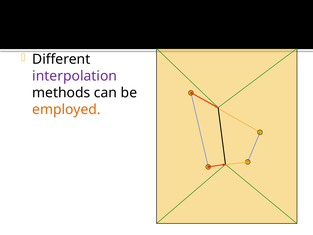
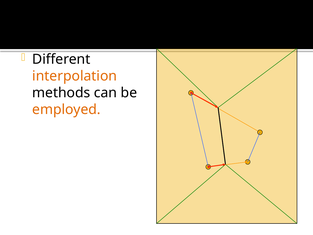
interpolation colour: purple -> orange
